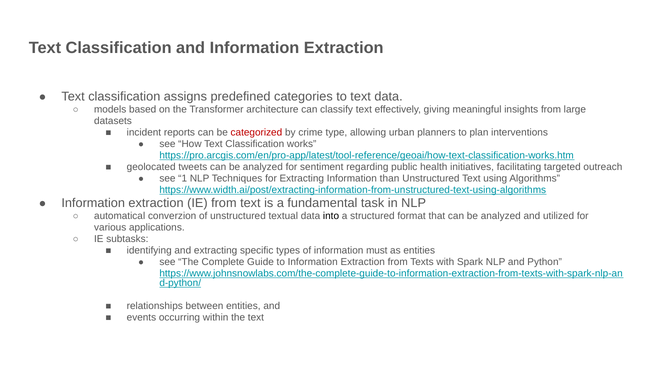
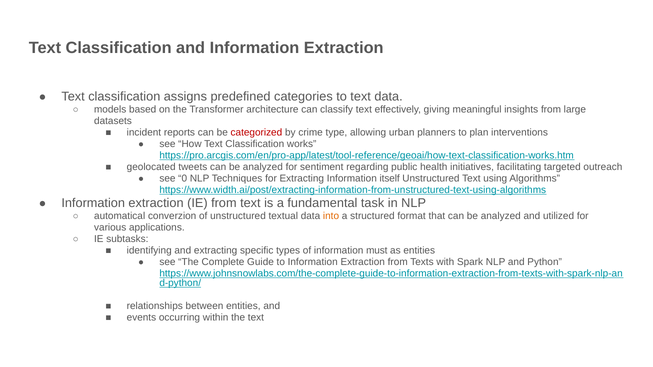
1: 1 -> 0
than: than -> itself
into colour: black -> orange
